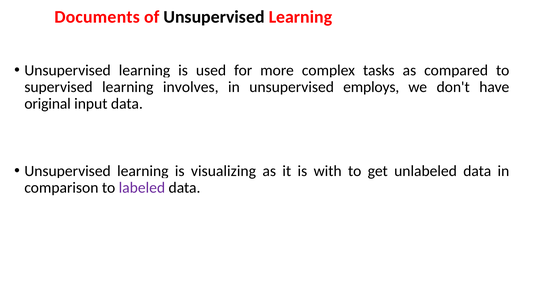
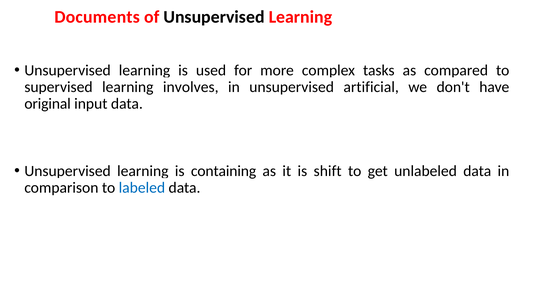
employs: employs -> artificial
visualizing: visualizing -> containing
with: with -> shift
labeled colour: purple -> blue
